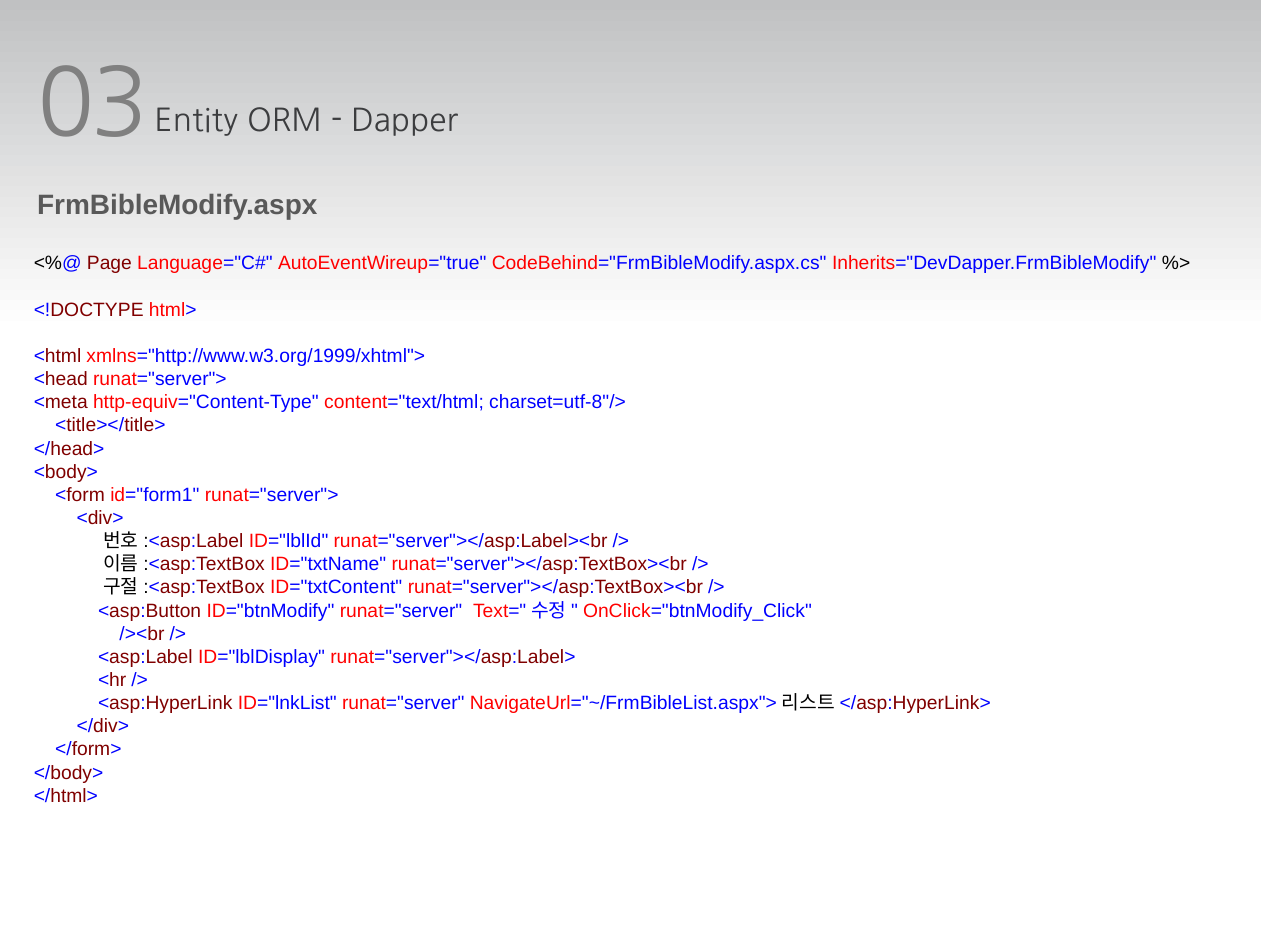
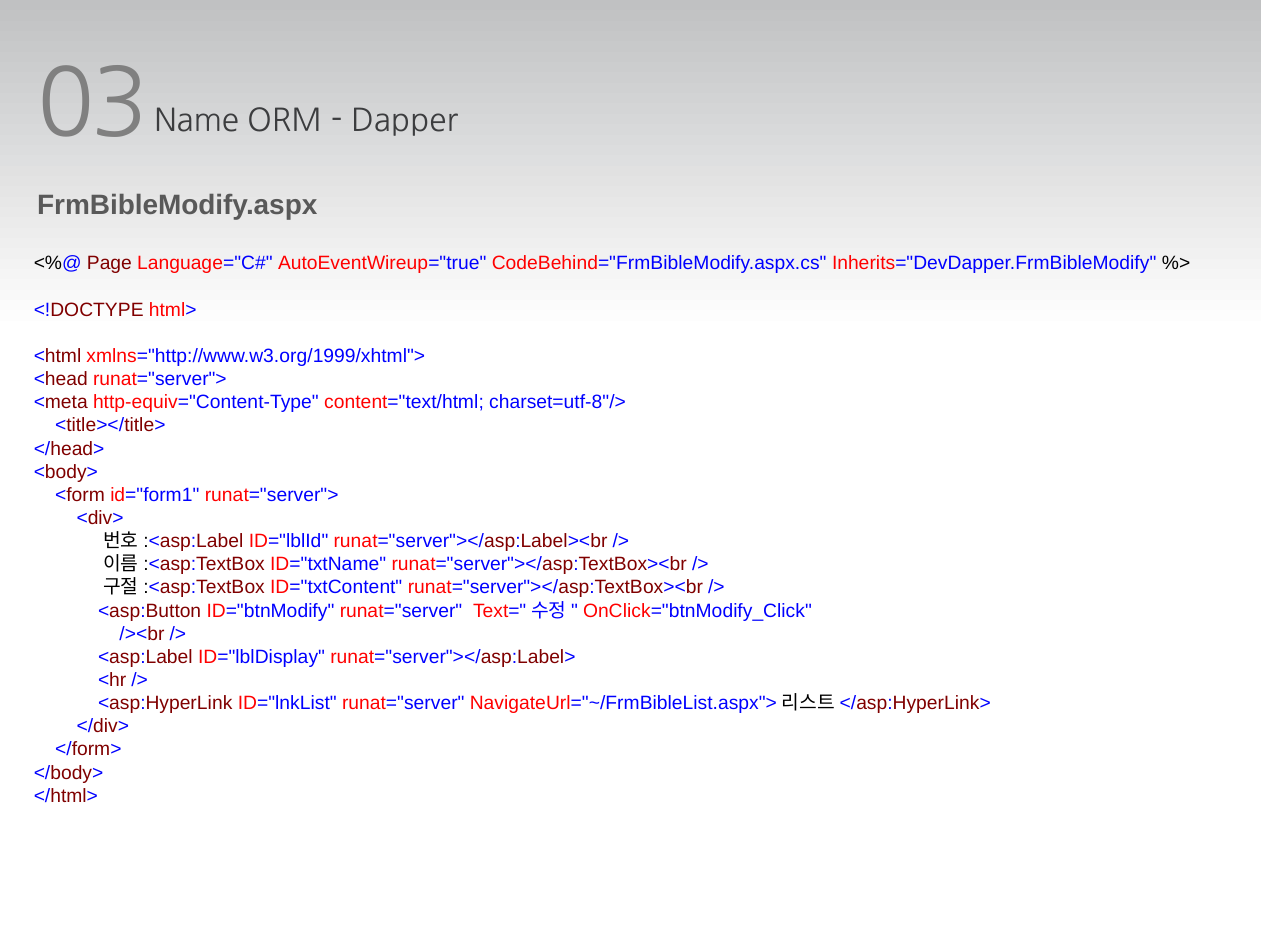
Entity: Entity -> Name
